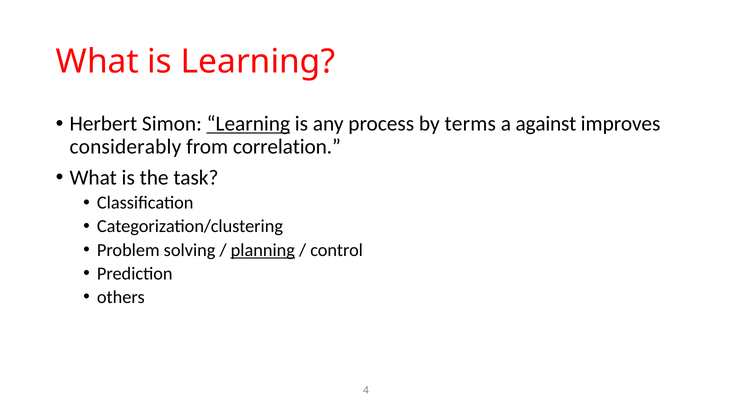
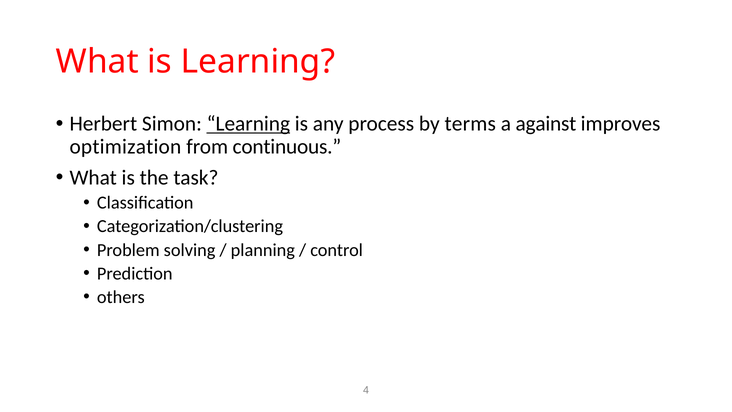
considerably: considerably -> optimization
correlation: correlation -> continuous
planning underline: present -> none
